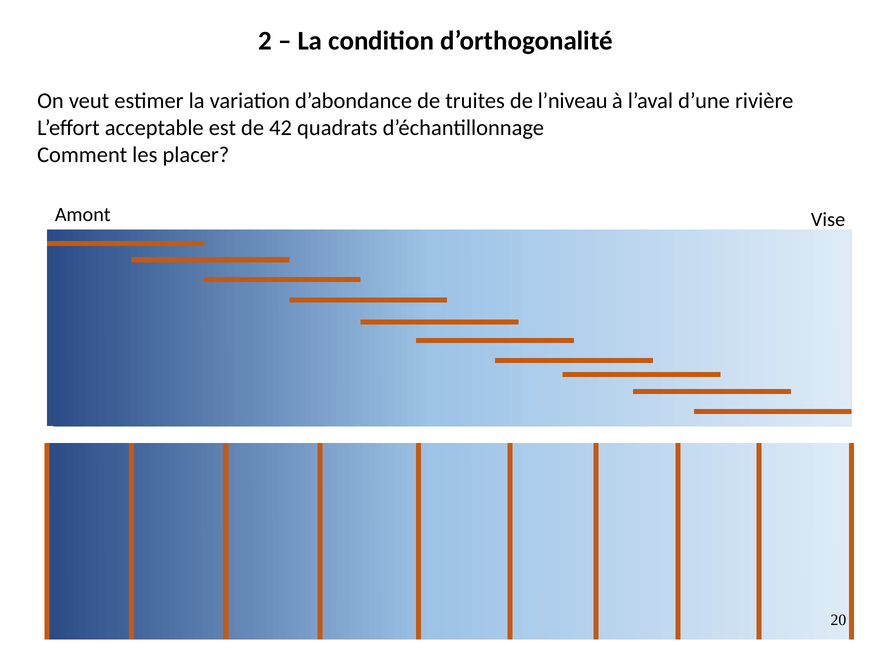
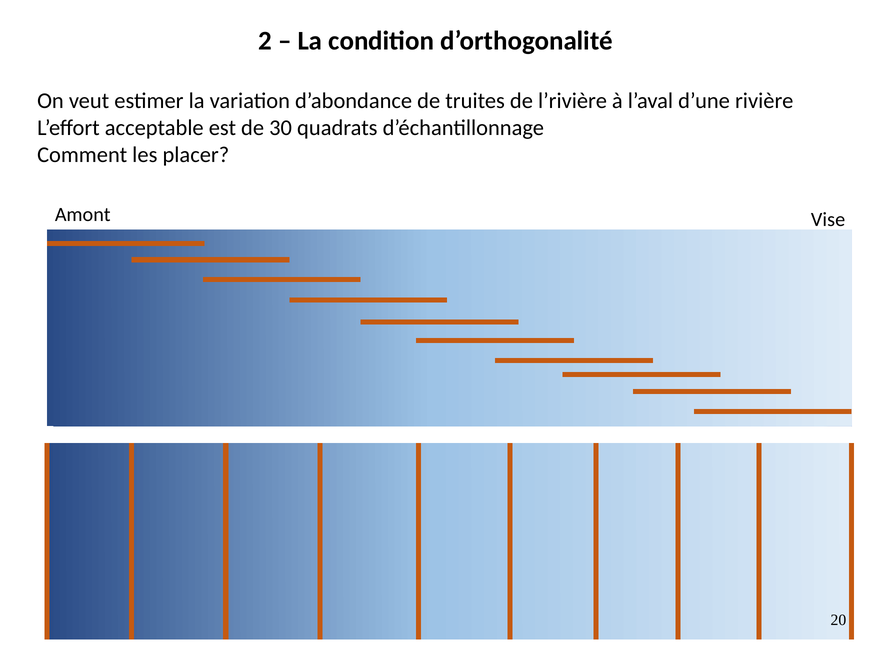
l’niveau: l’niveau -> l’rivière
42: 42 -> 30
